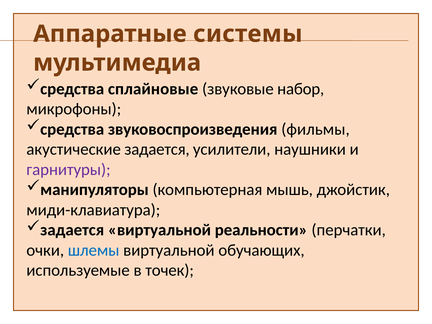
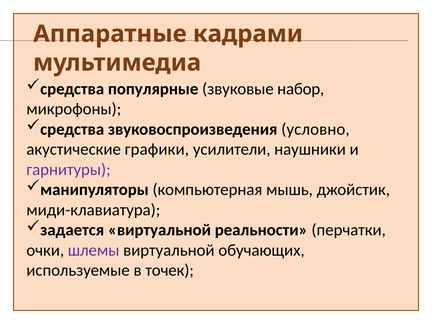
системы: системы -> кадрами
сплайновые: сплайновые -> популярные
фильмы: фильмы -> условно
акустические задается: задается -> графики
шлемы colour: blue -> purple
